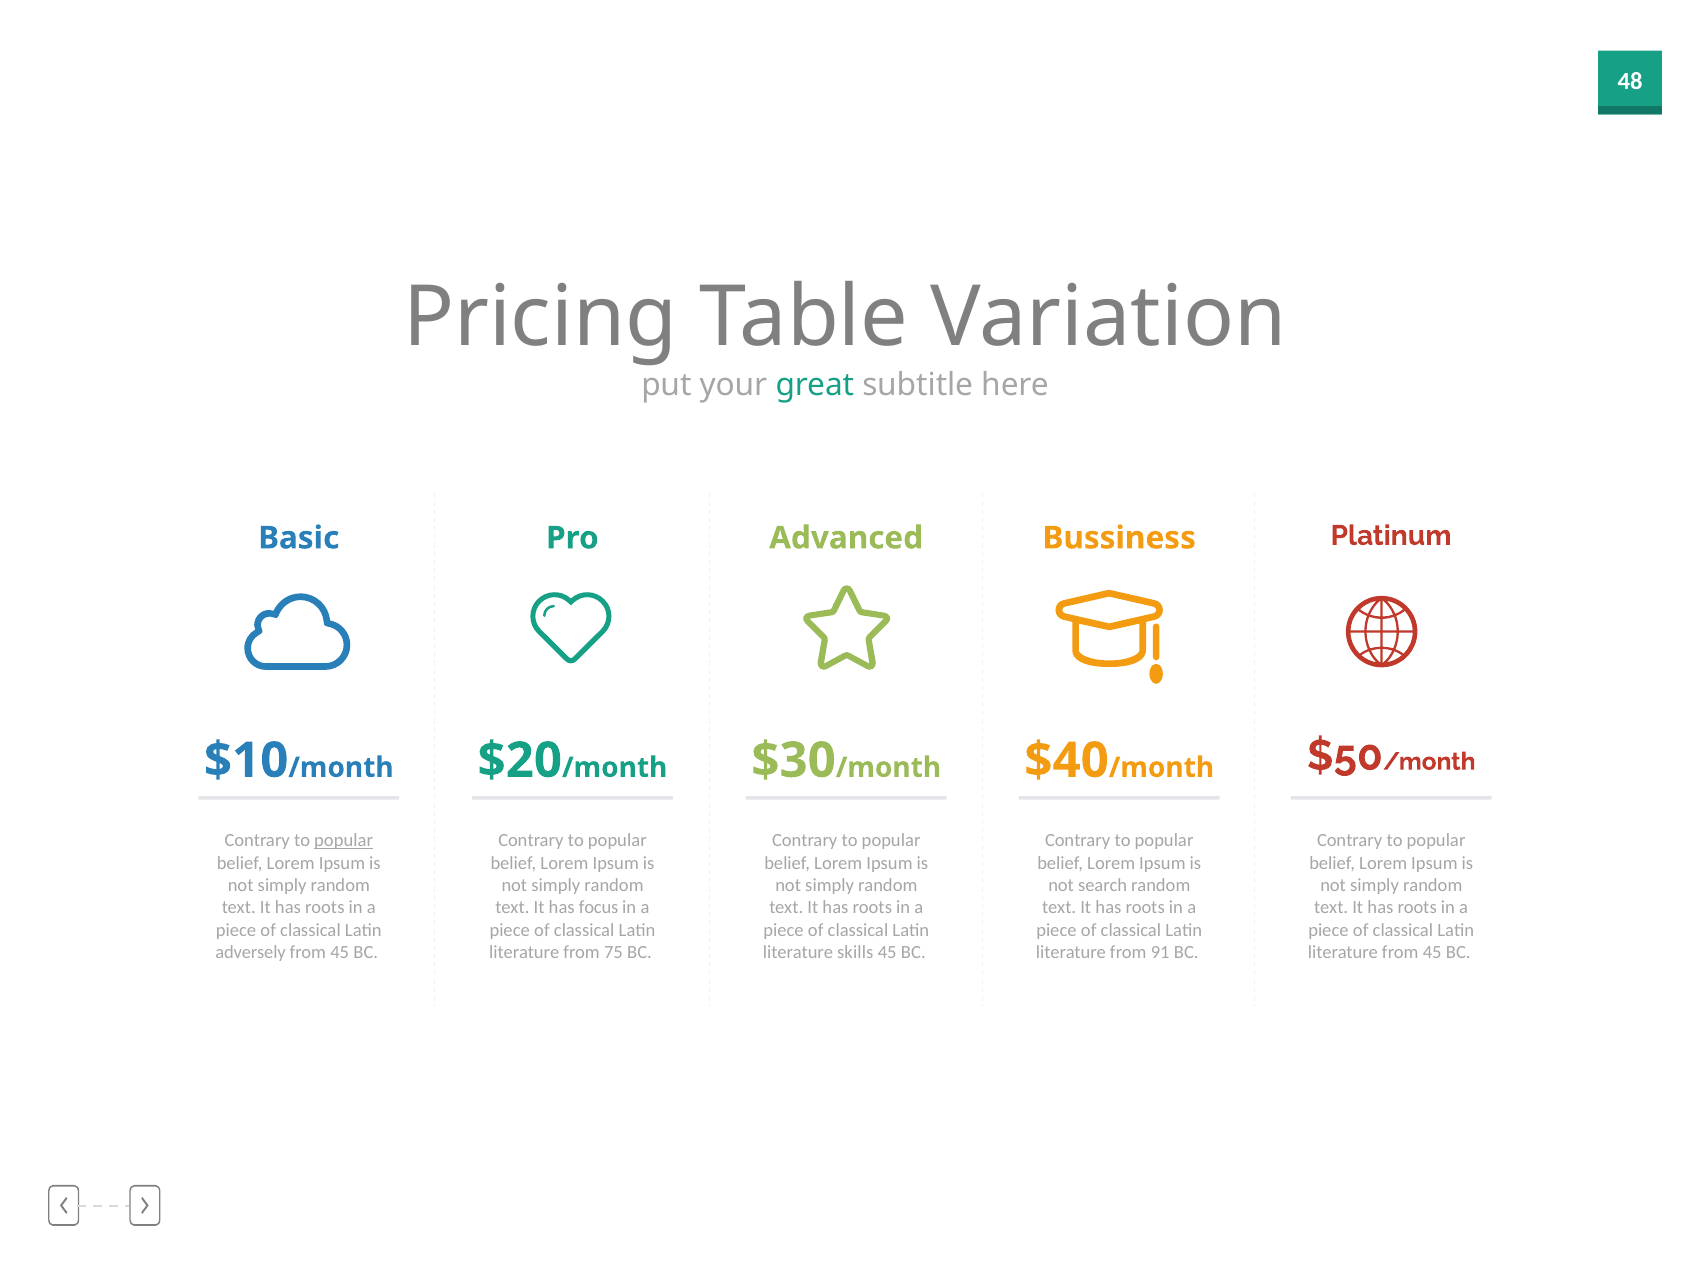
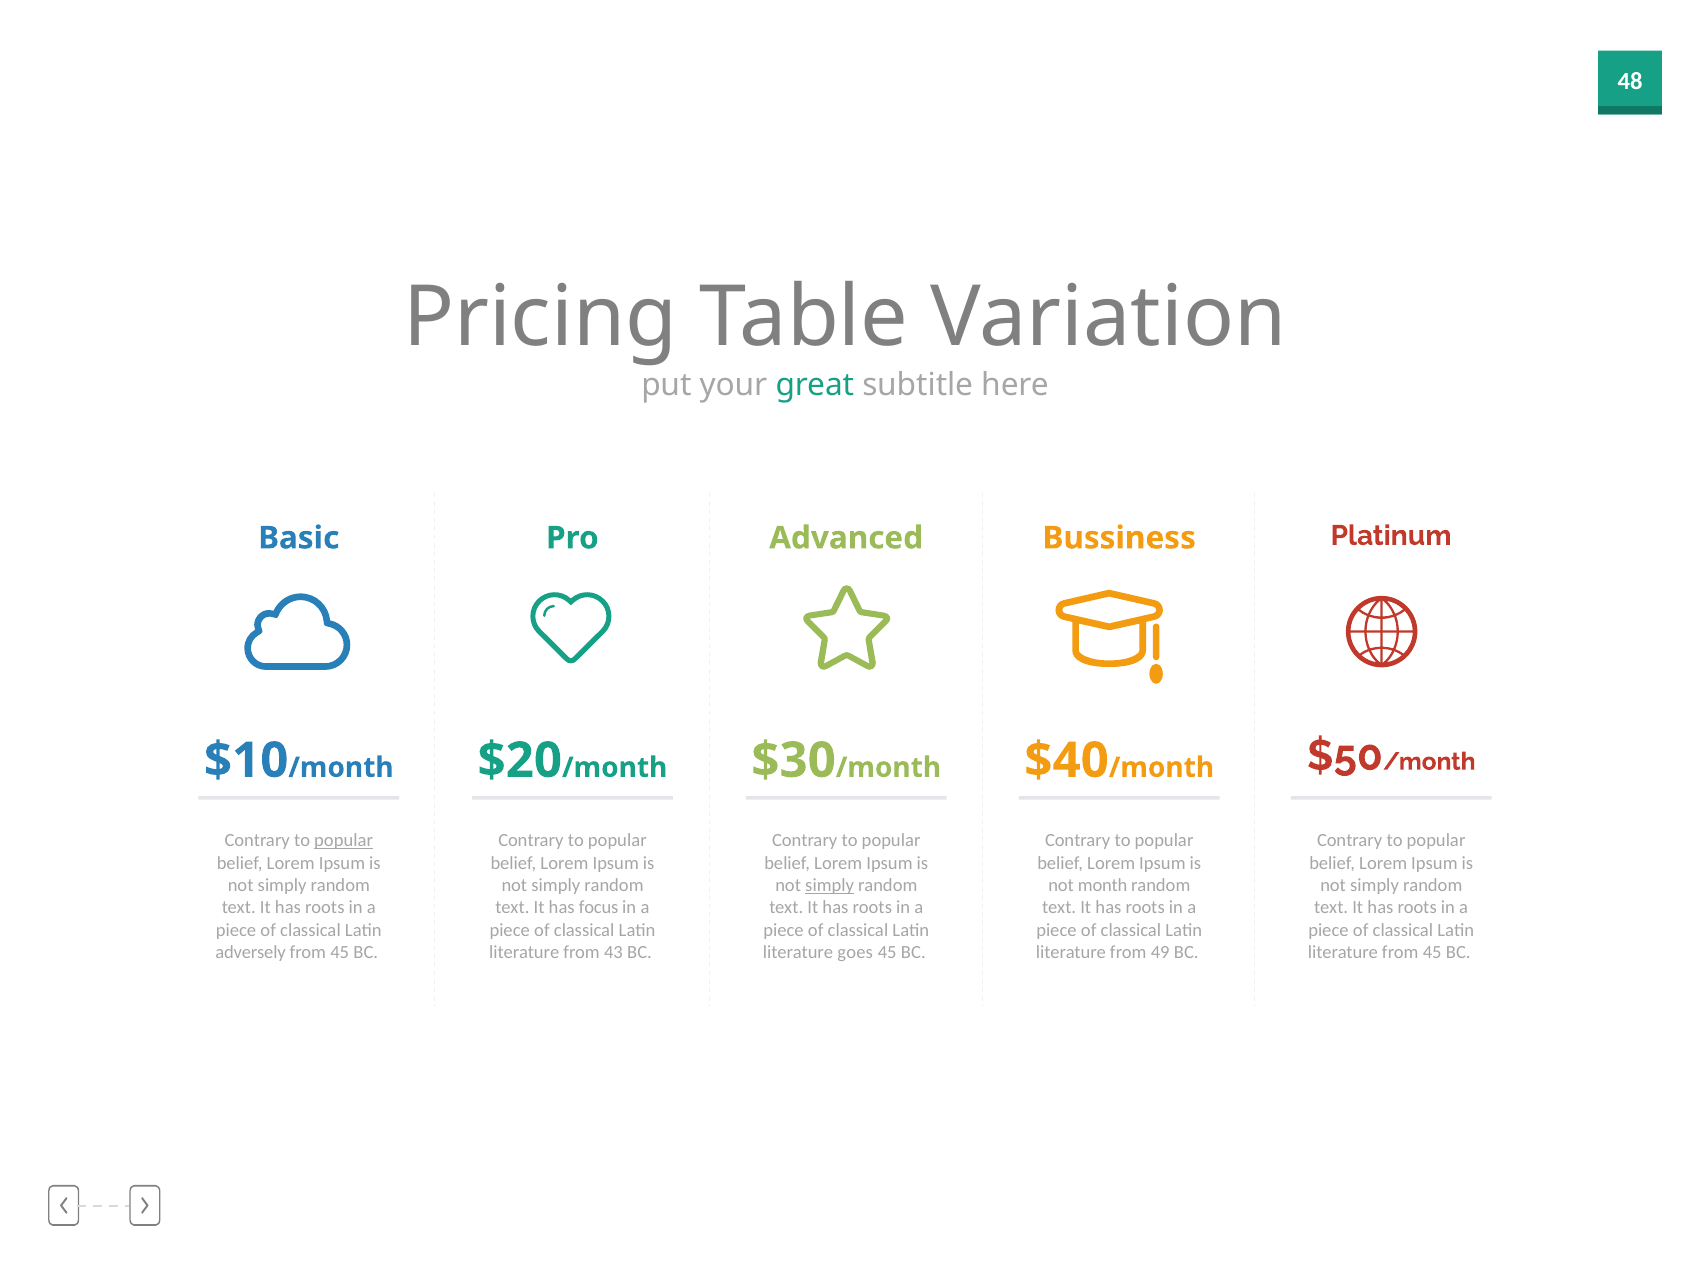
simply at (830, 885) underline: none -> present
search: search -> month
75: 75 -> 43
skills: skills -> goes
91: 91 -> 49
